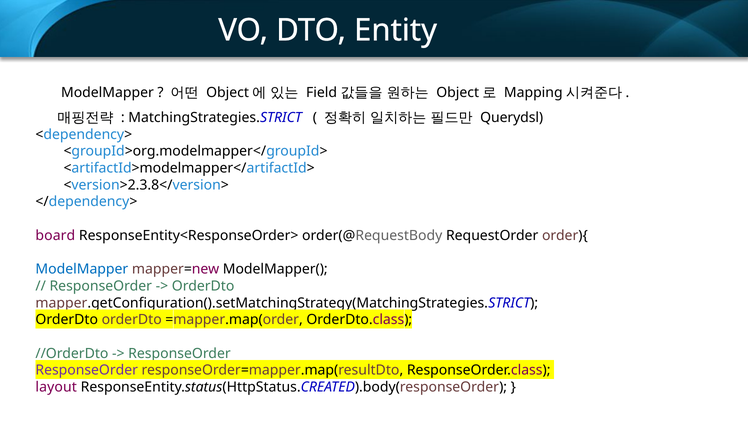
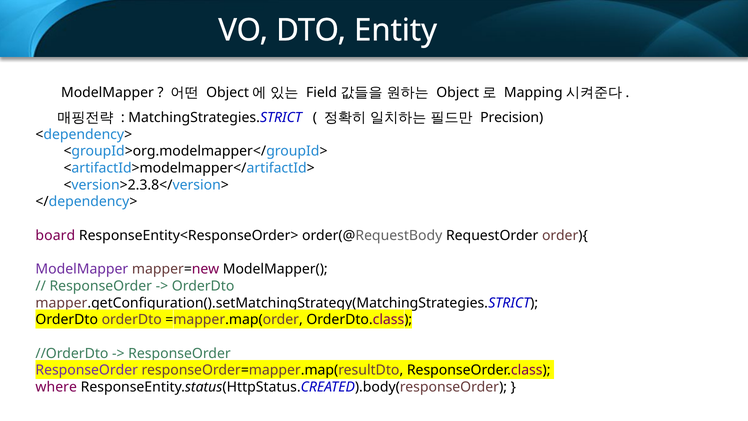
Querydsl: Querydsl -> Precision
ModelMapper at (82, 269) colour: blue -> purple
layout: layout -> where
